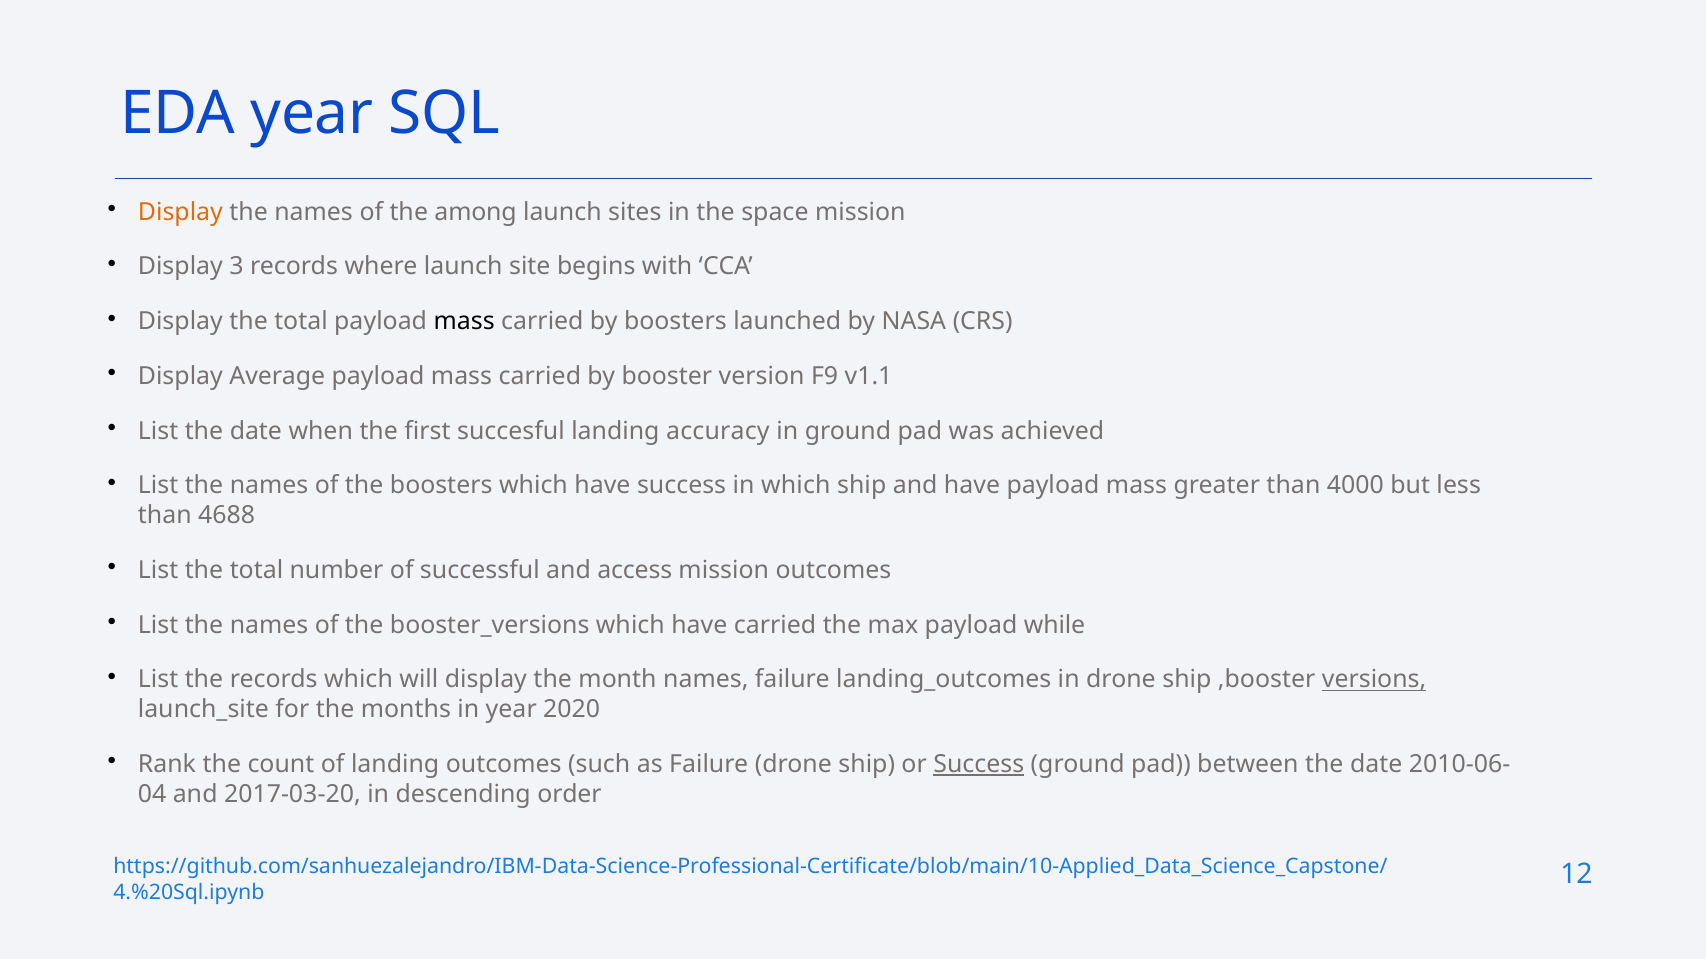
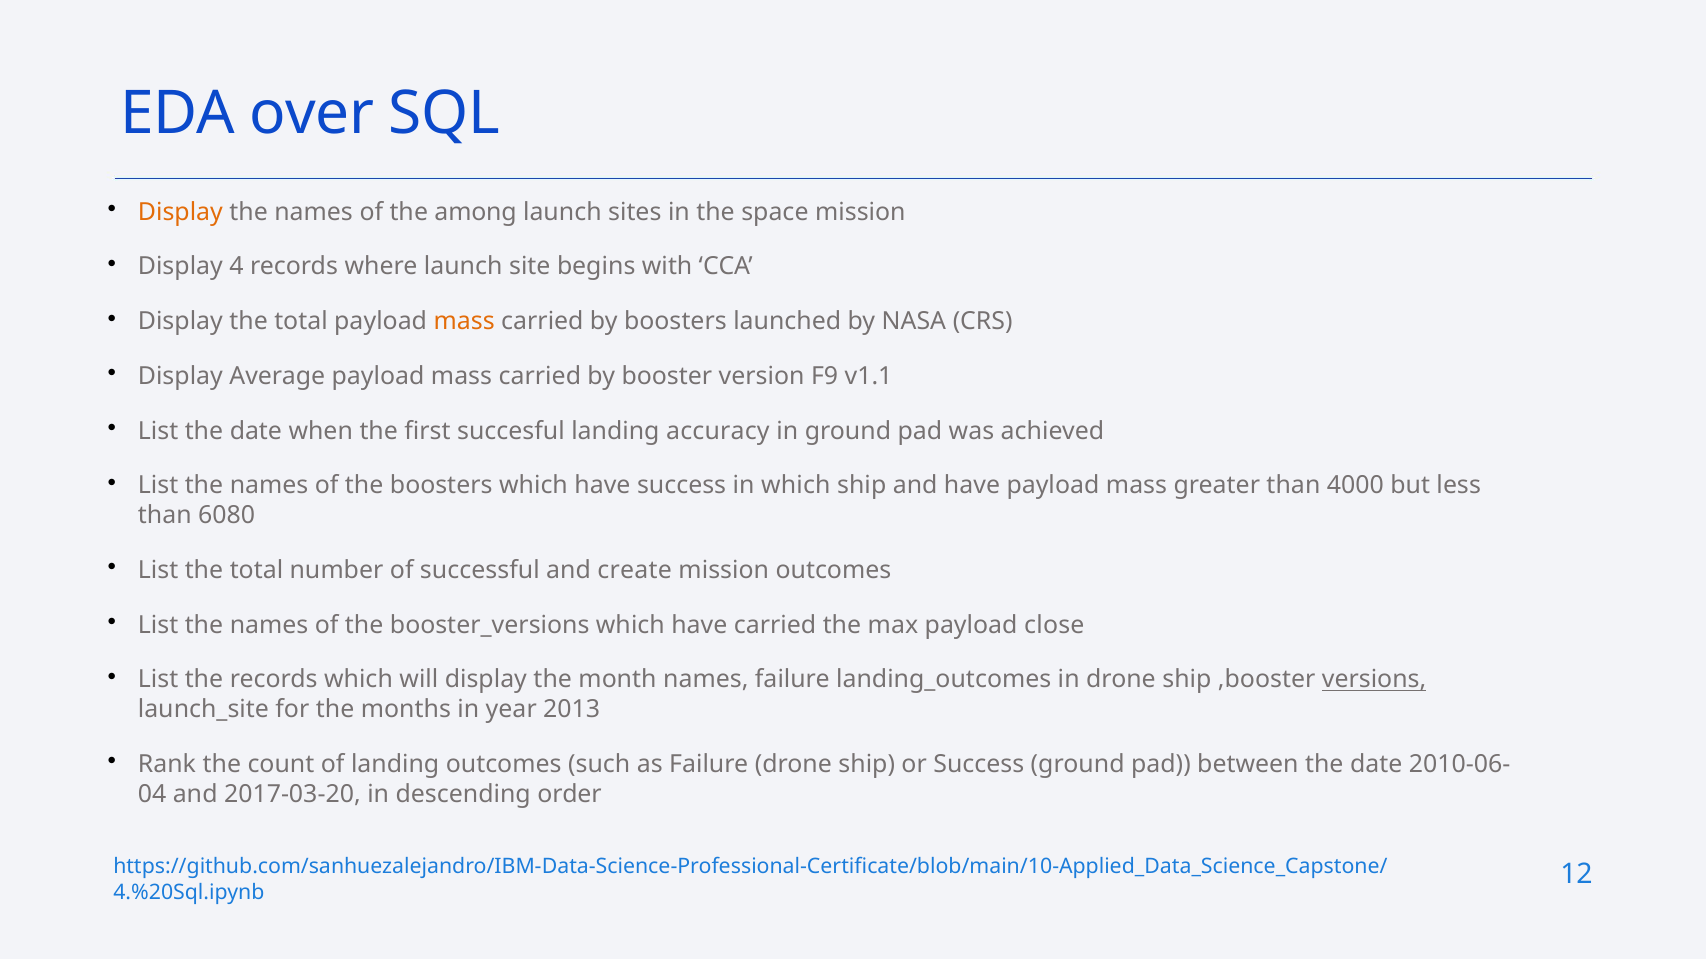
EDA year: year -> over
3: 3 -> 4
mass at (464, 322) colour: black -> orange
4688: 4688 -> 6080
access: access -> create
while: while -> close
2020: 2020 -> 2013
Success at (979, 765) underline: present -> none
